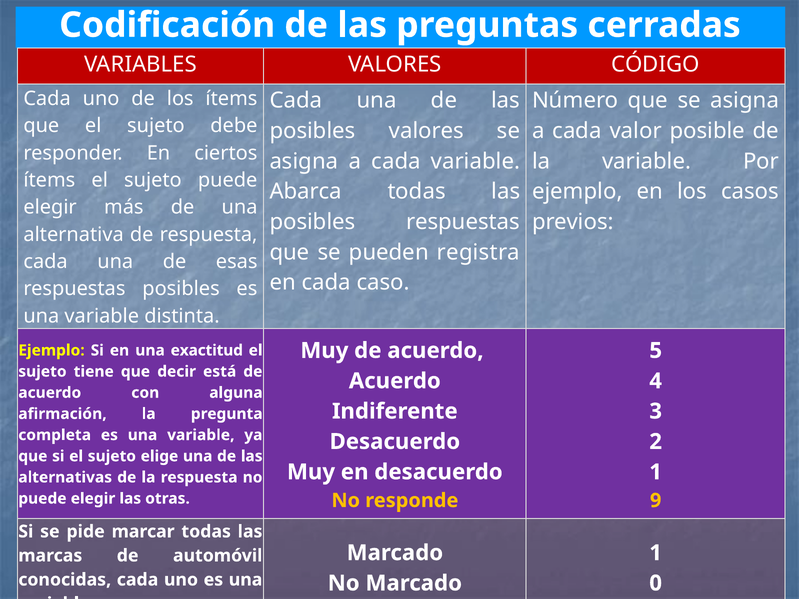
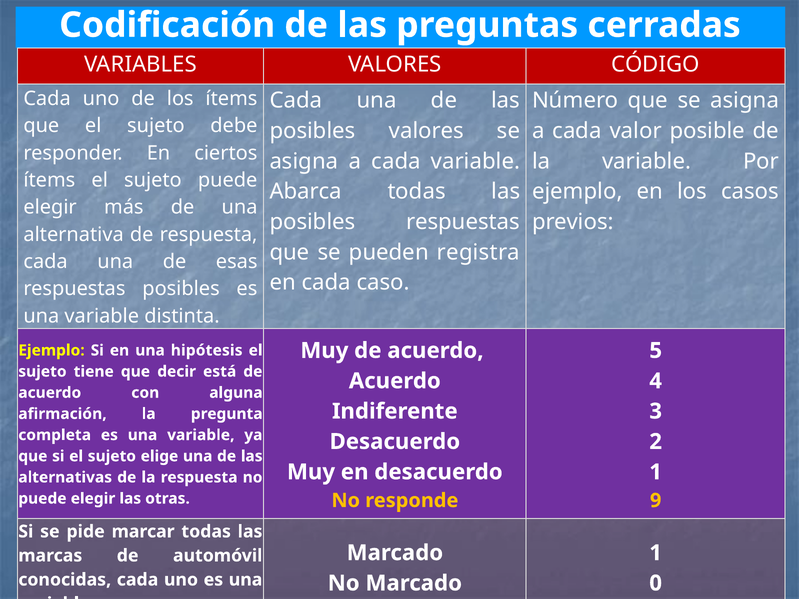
exactitud: exactitud -> hipótesis
